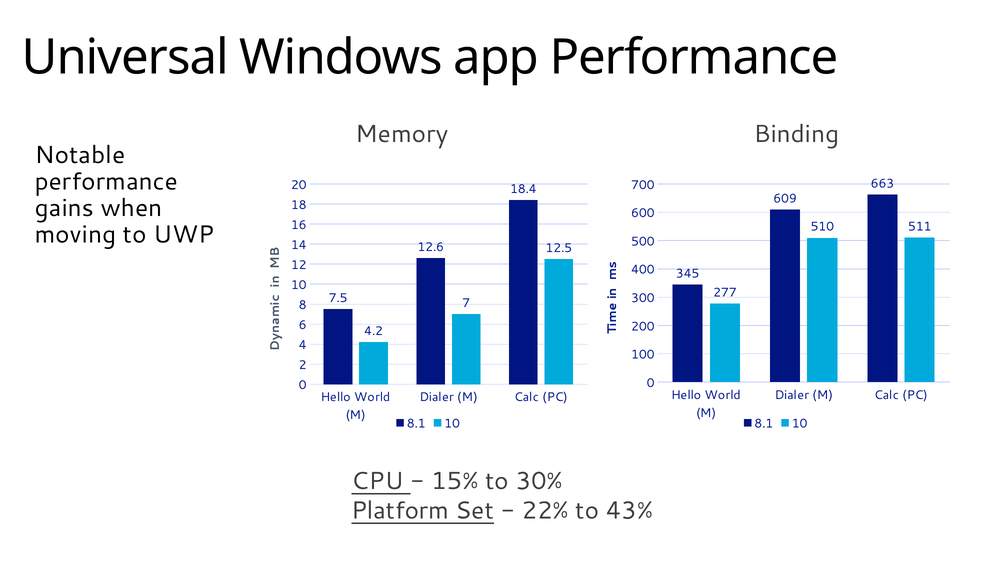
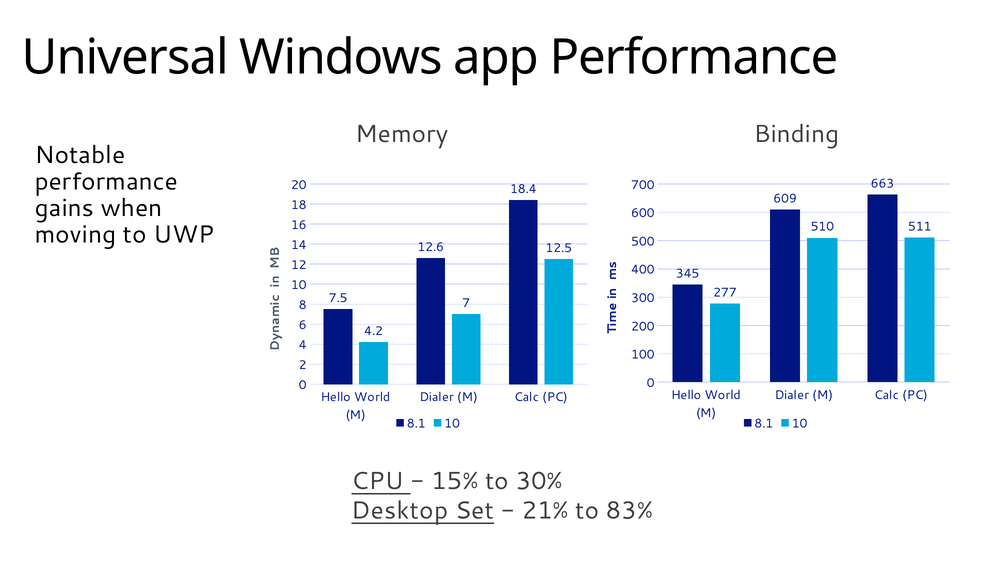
Platform: Platform -> Desktop
22%: 22% -> 21%
43%: 43% -> 83%
